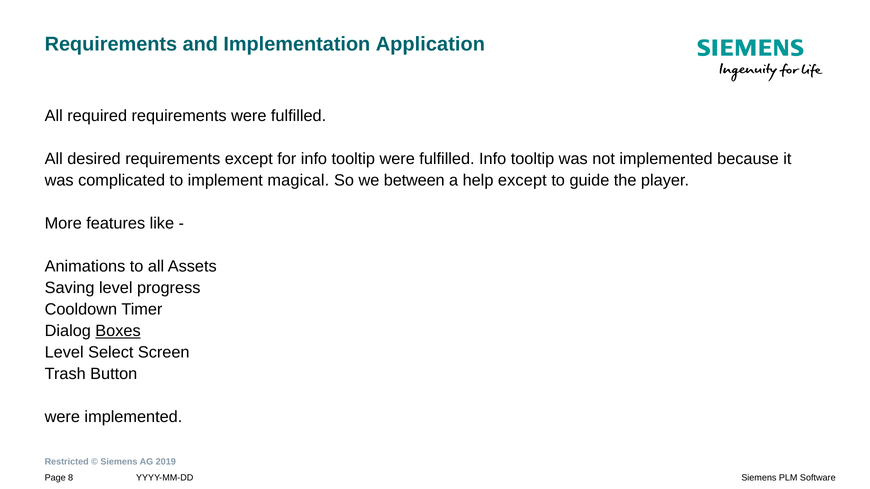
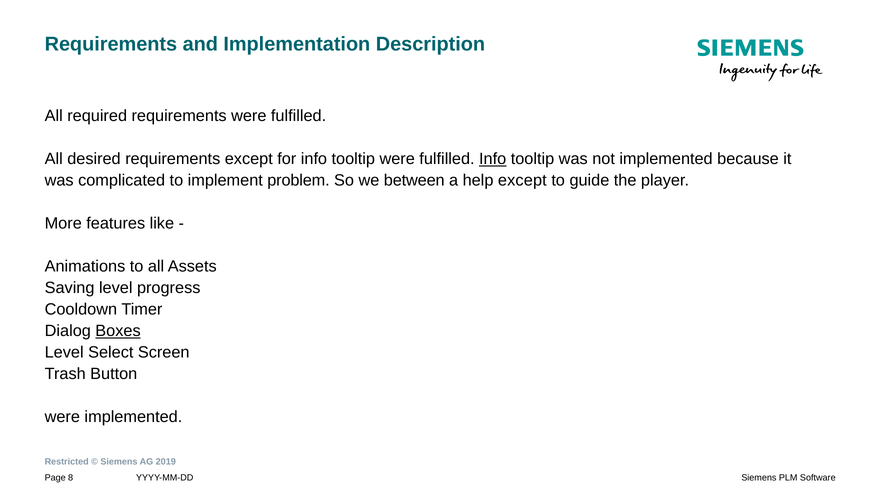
Application: Application -> Description
Info at (493, 159) underline: none -> present
magical: magical -> problem
